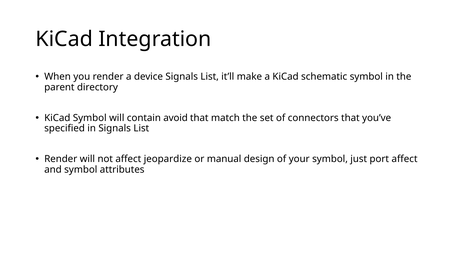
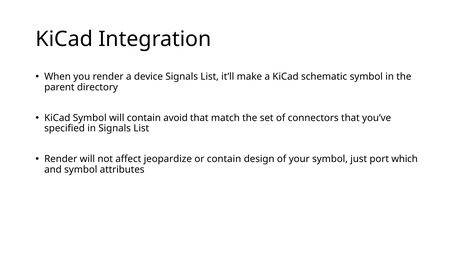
or manual: manual -> contain
port affect: affect -> which
